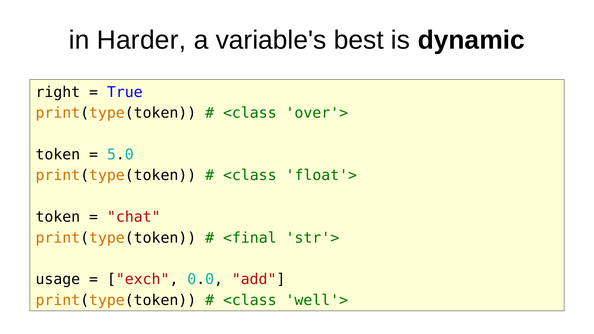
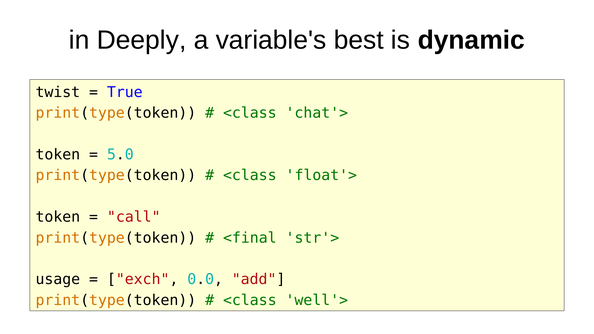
Harder: Harder -> Deeply
right: right -> twist
over'>: over'> -> chat'>
chat: chat -> call
